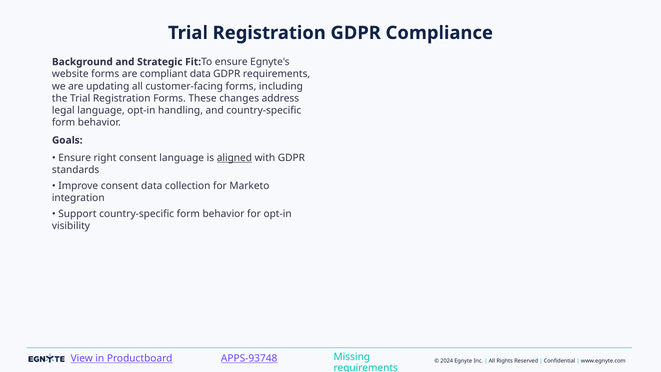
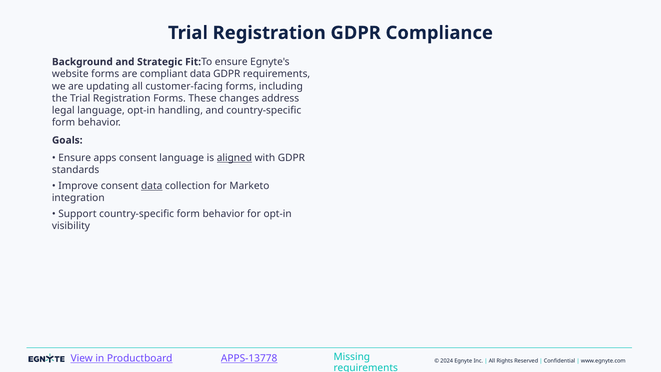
right: right -> apps
data at (152, 186) underline: none -> present
APPS-93748: APPS-93748 -> APPS-13778
